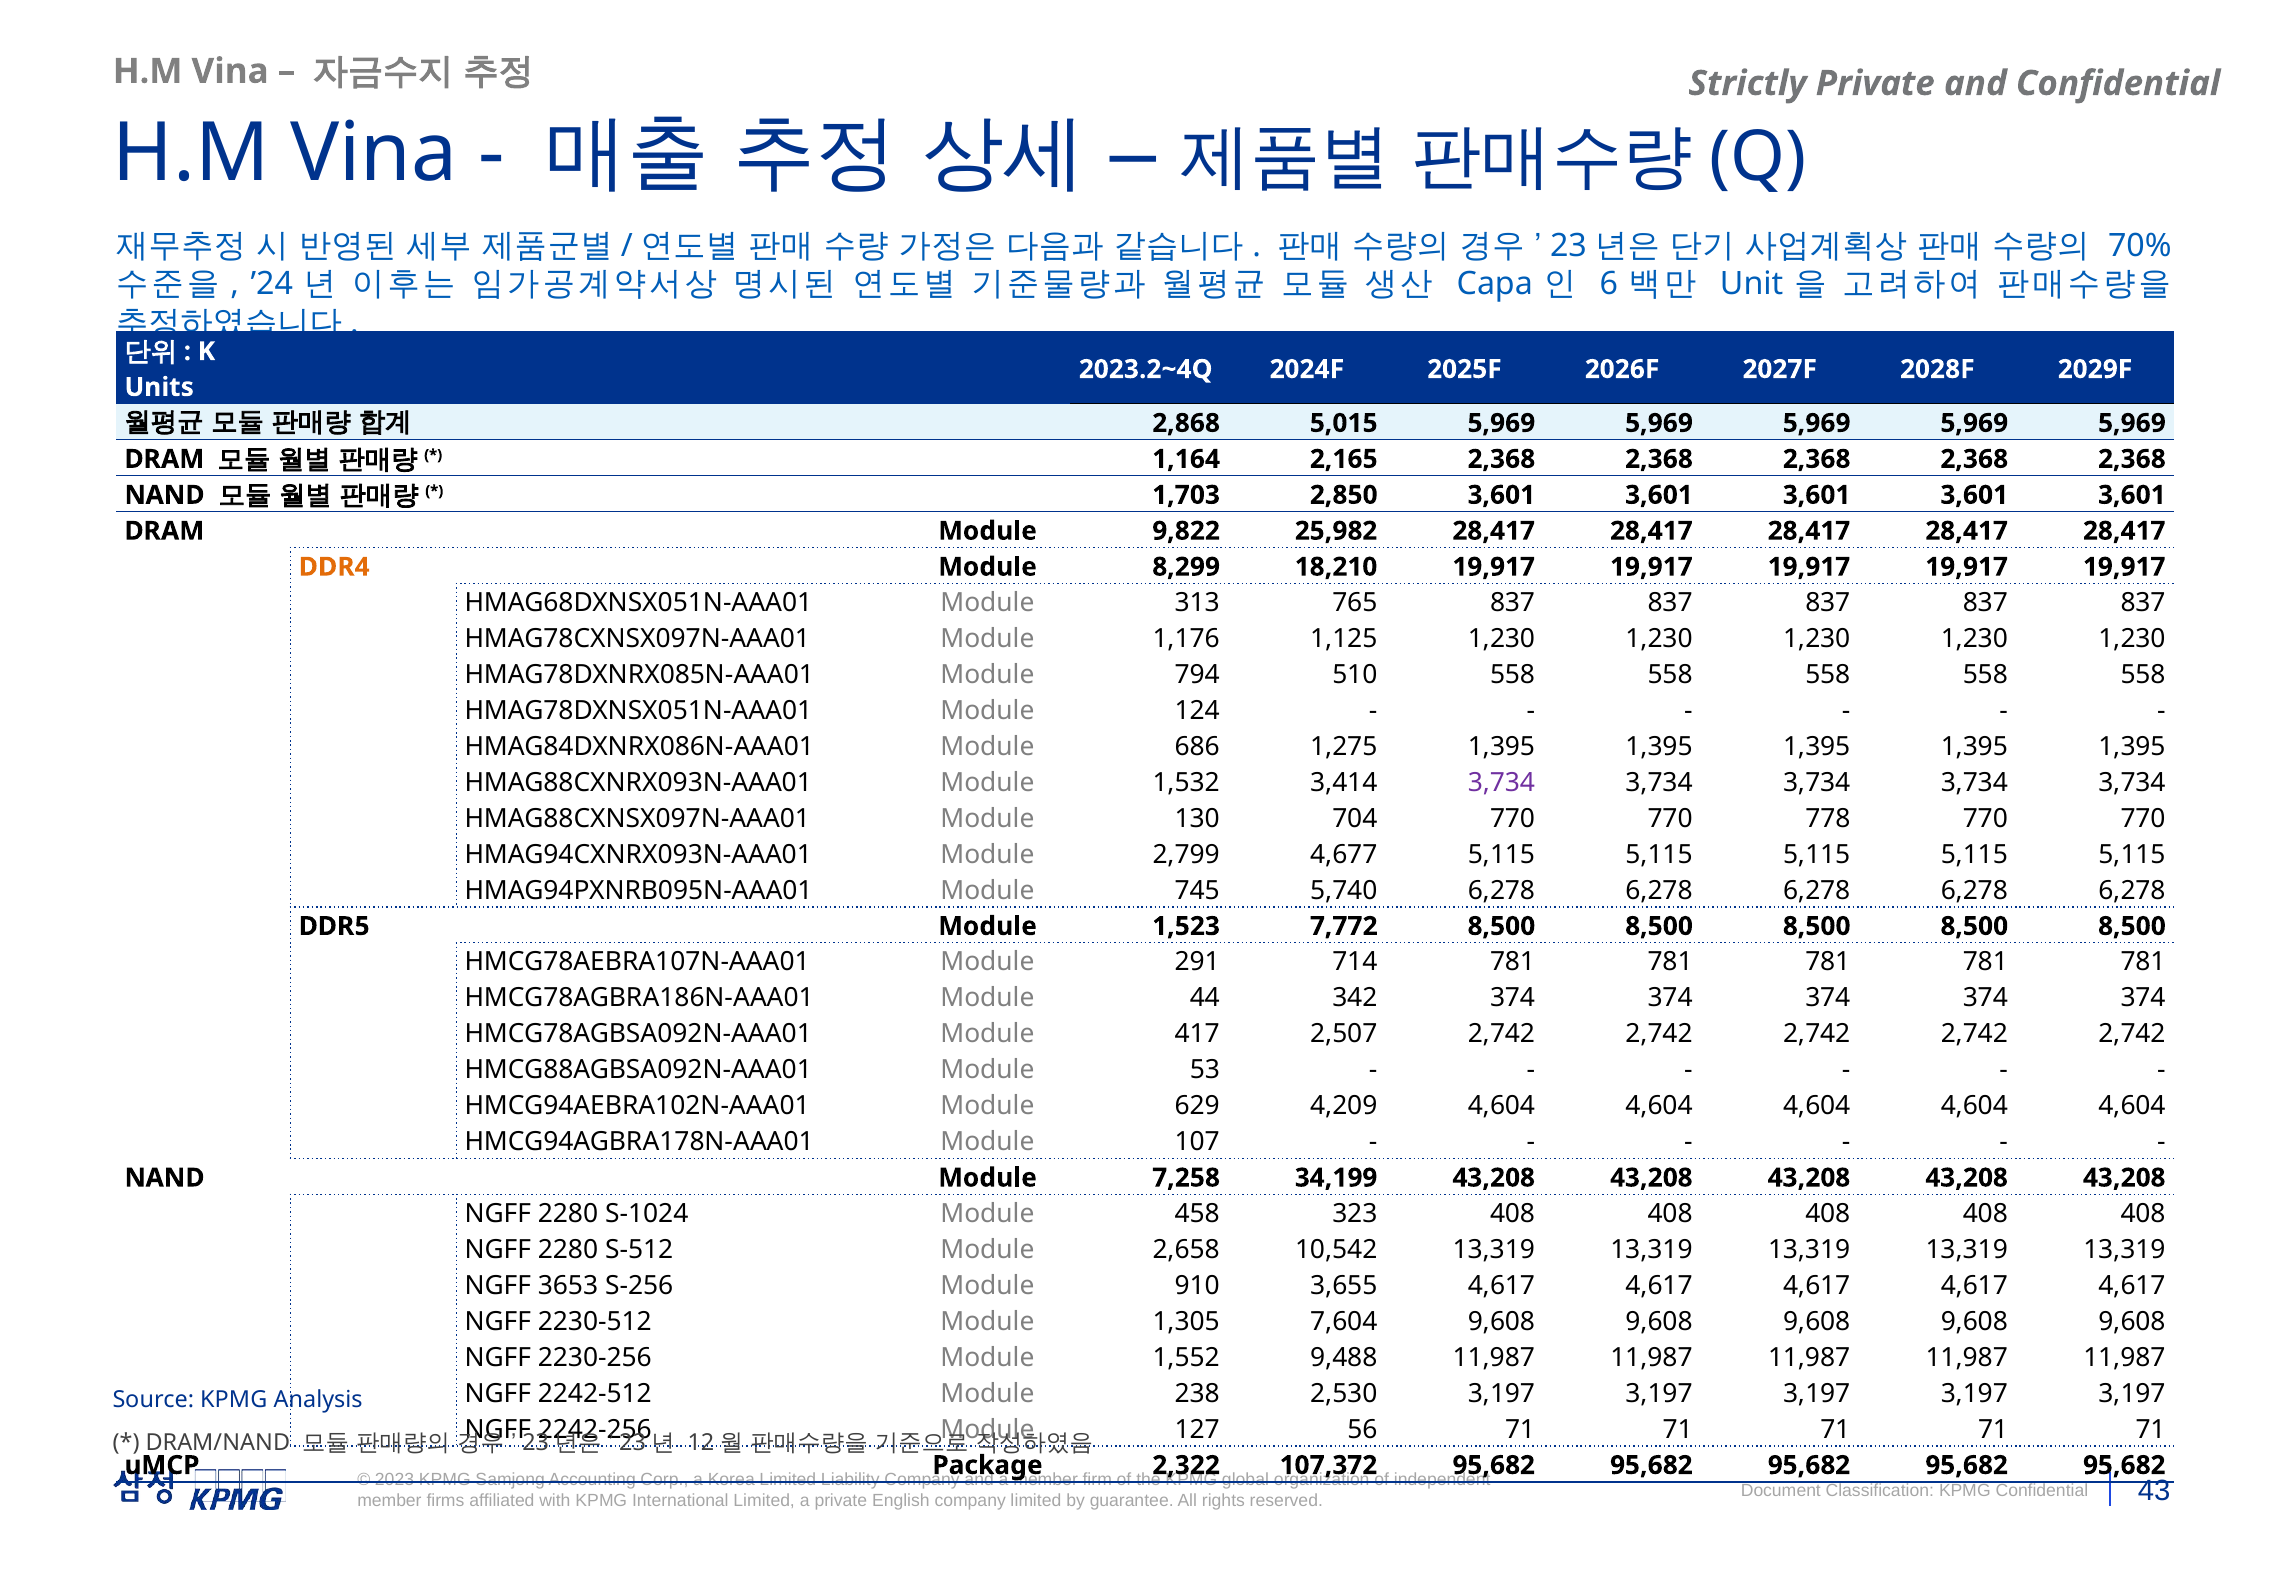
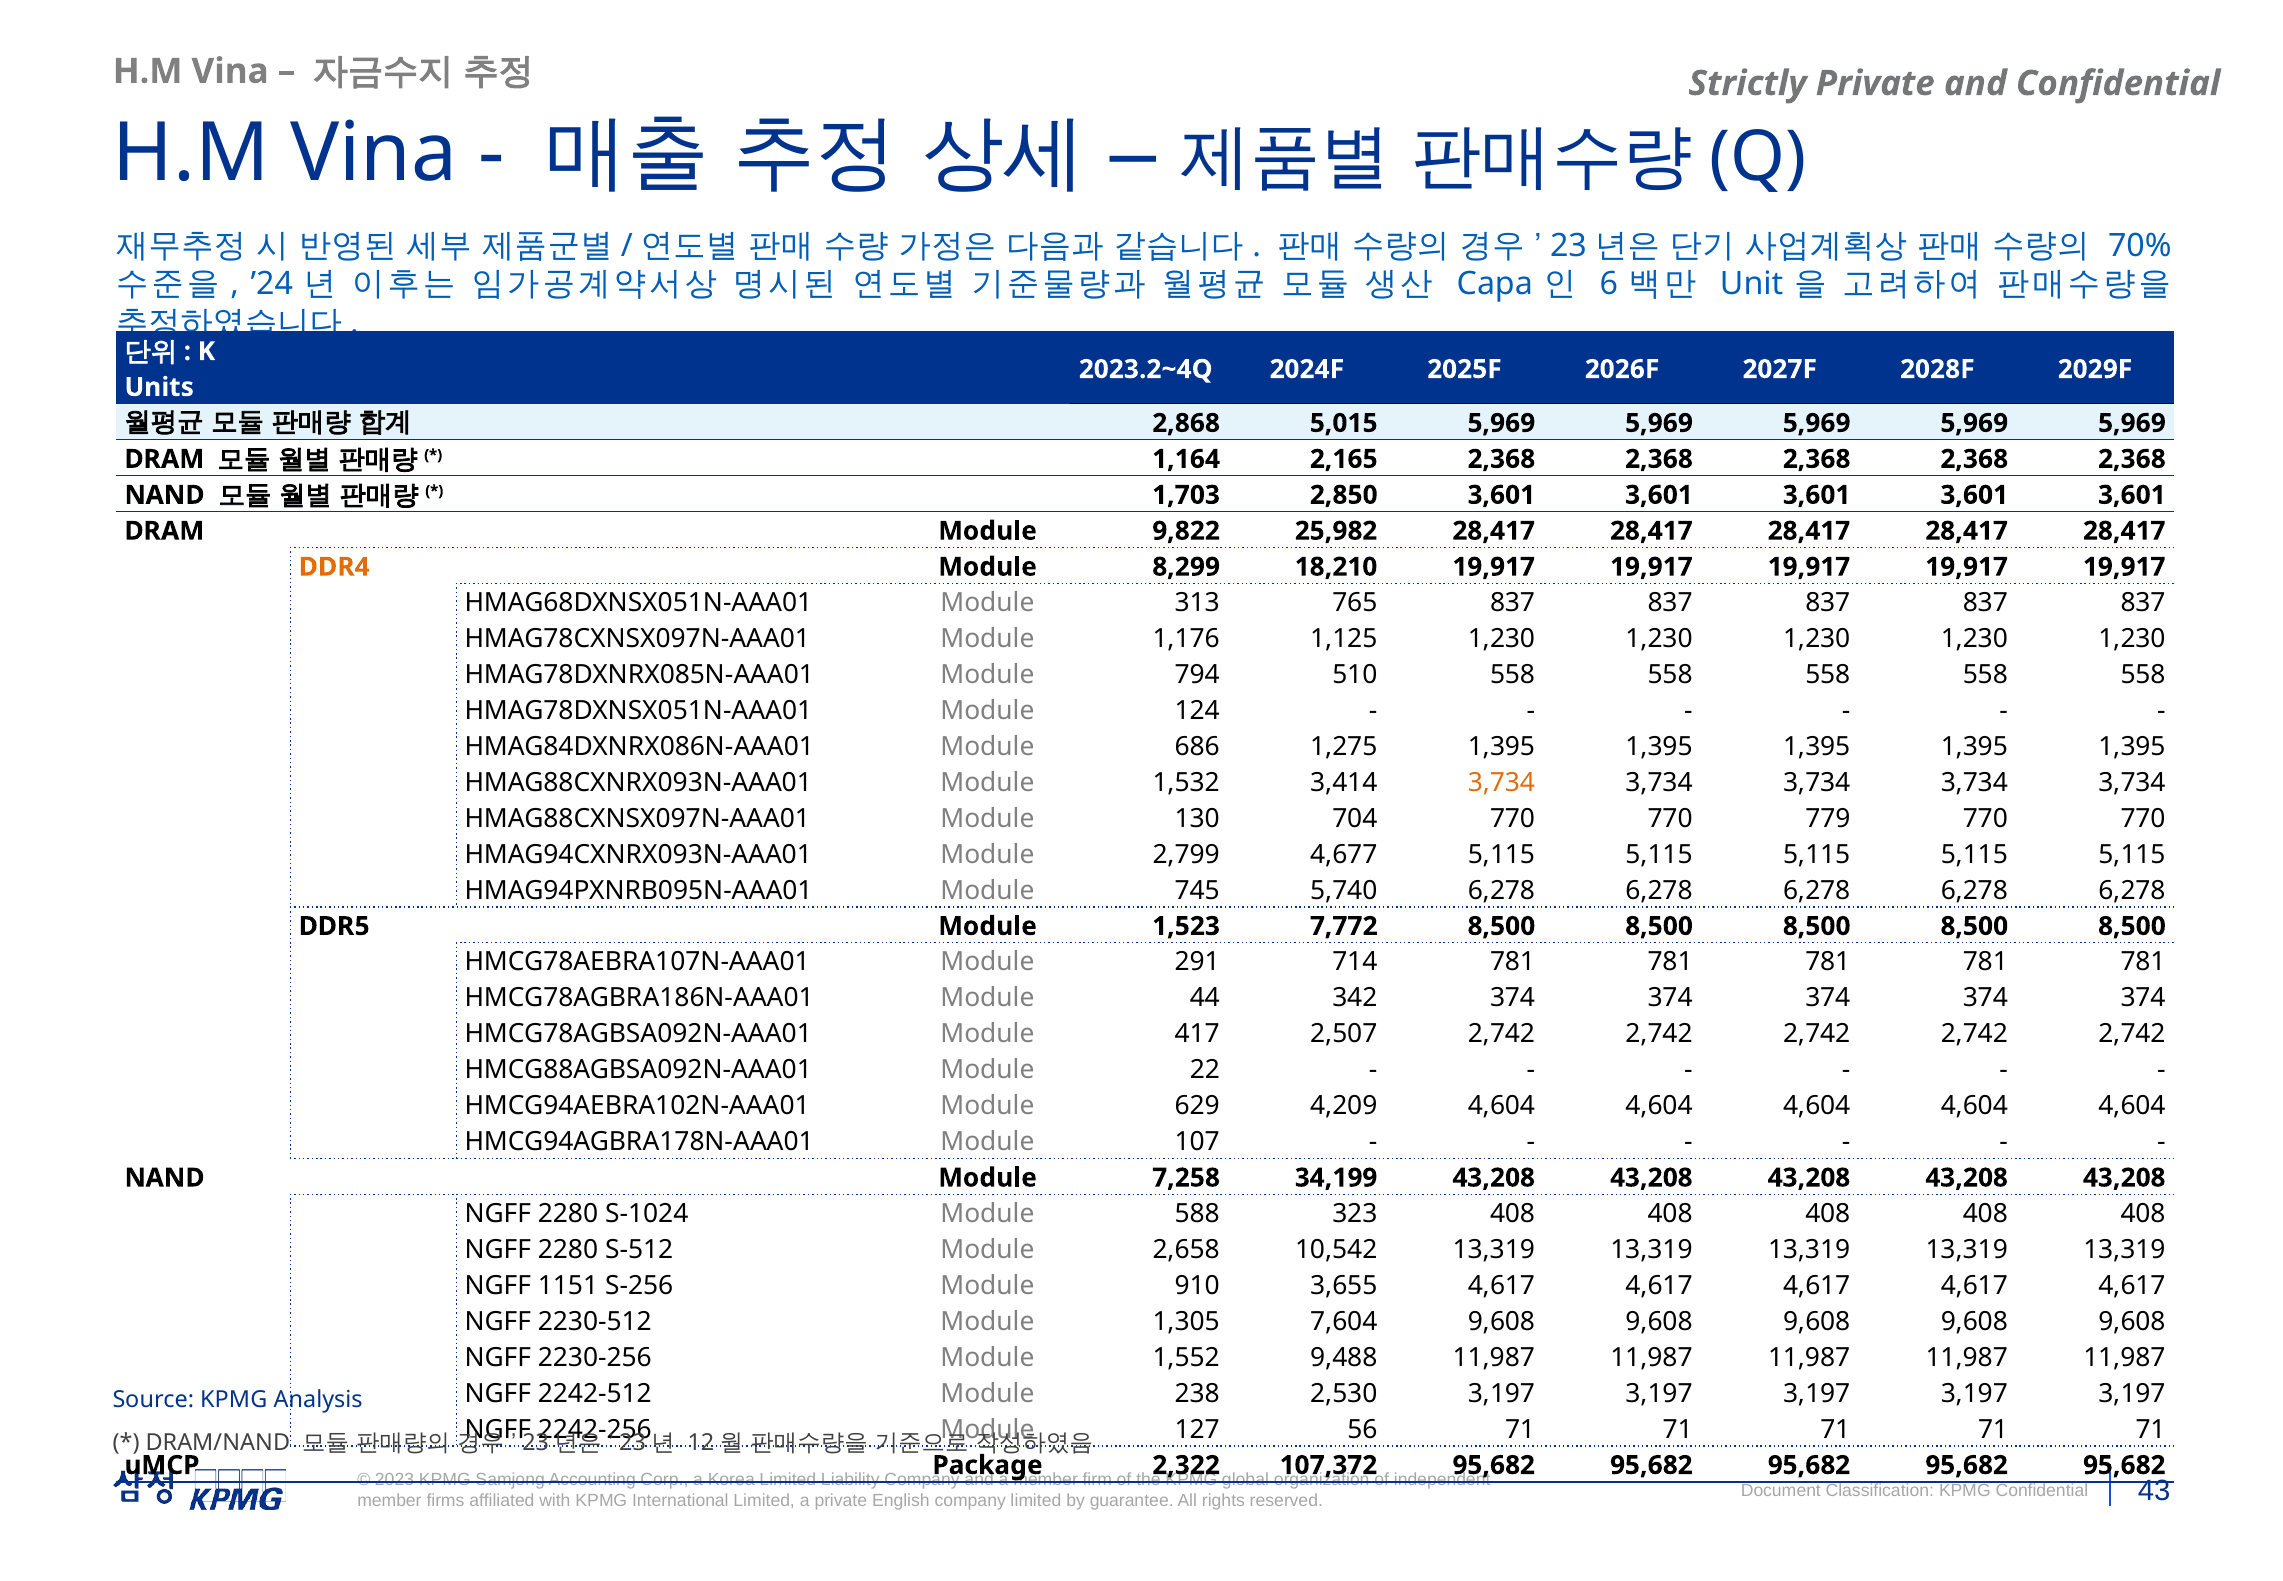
3,734 at (1501, 782) colour: purple -> orange
778: 778 -> 779
53: 53 -> 22
458: 458 -> 588
3653: 3653 -> 1151
